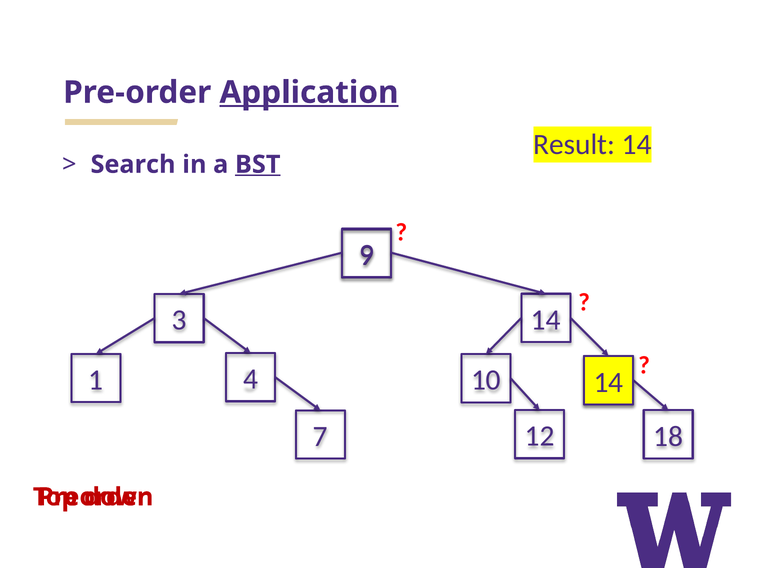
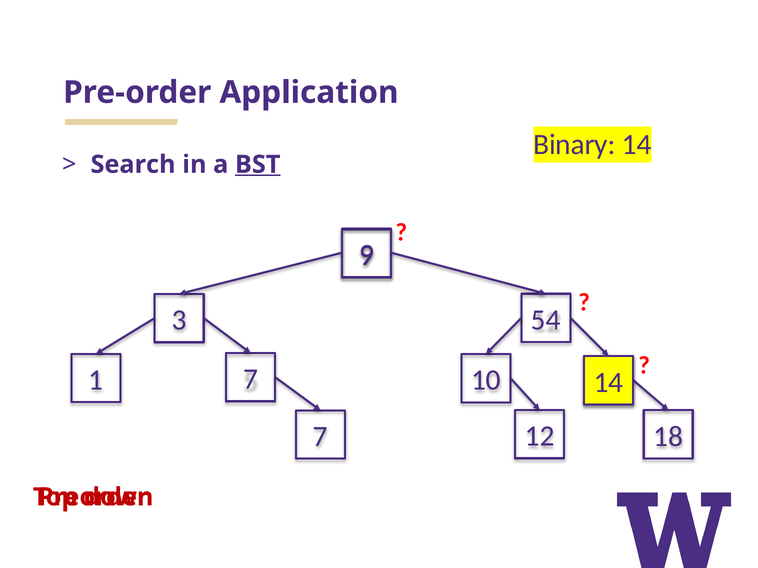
Application underline: present -> none
Result: Result -> Binary
3 14: 14 -> 54
1 4: 4 -> 7
